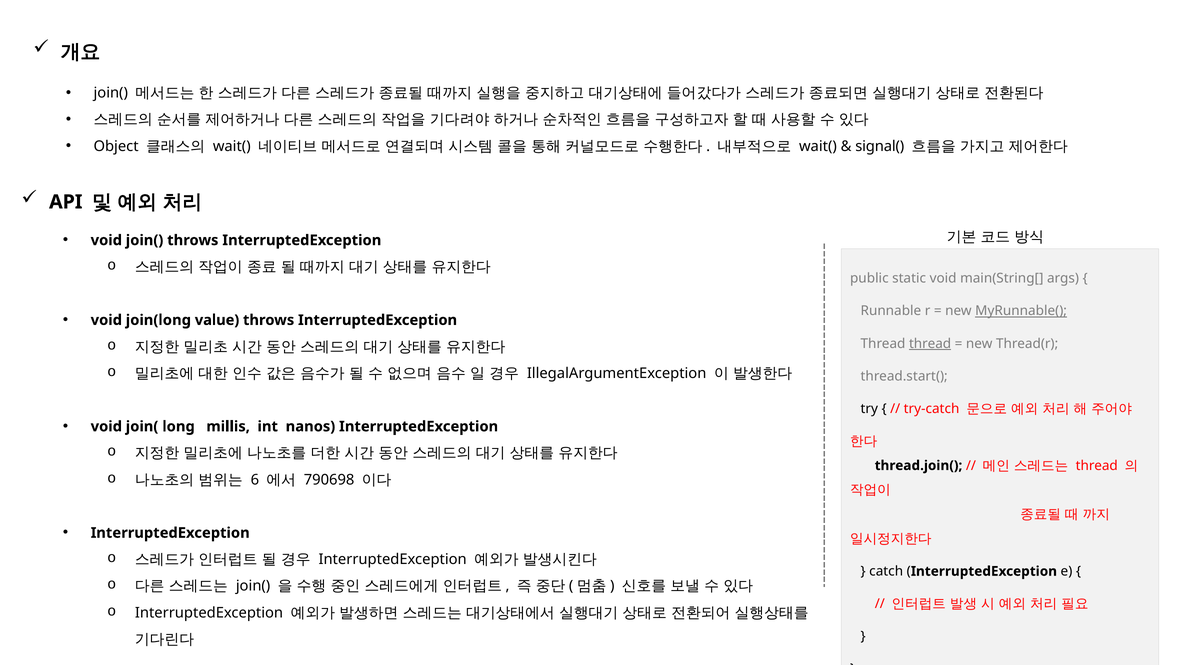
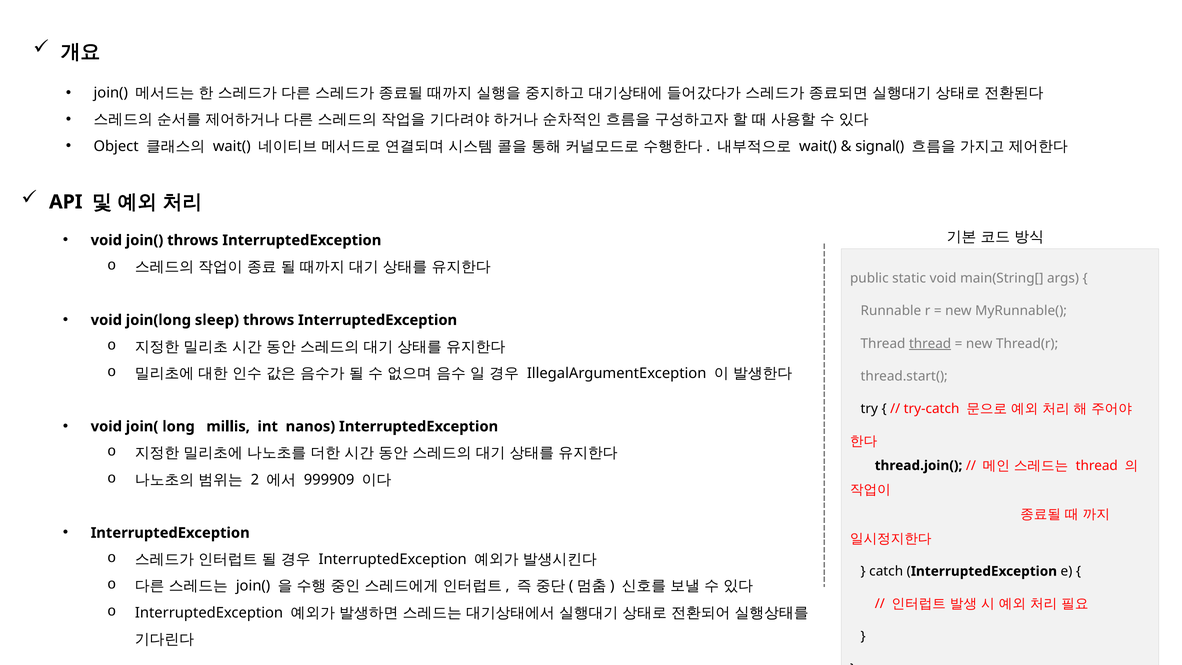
MyRunnable( underline: present -> none
value: value -> sleep
6: 6 -> 2
790698: 790698 -> 999909
